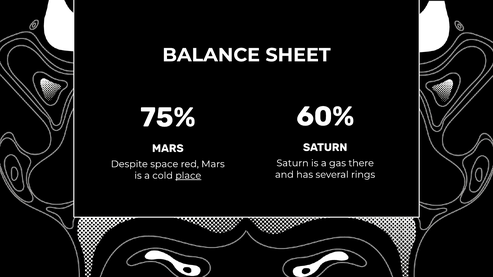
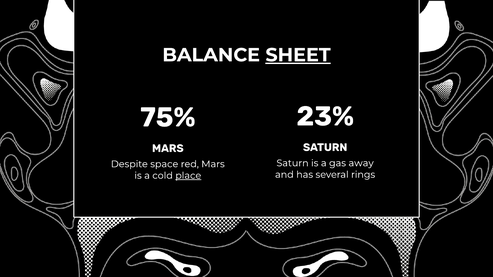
SHEET underline: none -> present
60%: 60% -> 23%
there: there -> away
